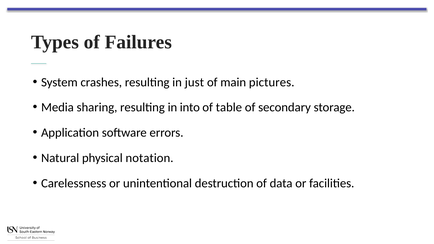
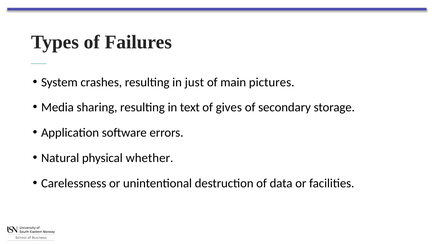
into: into -> text
table: table -> gives
notation: notation -> whether
